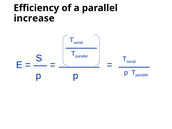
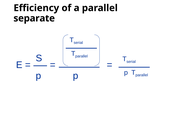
increase: increase -> separate
